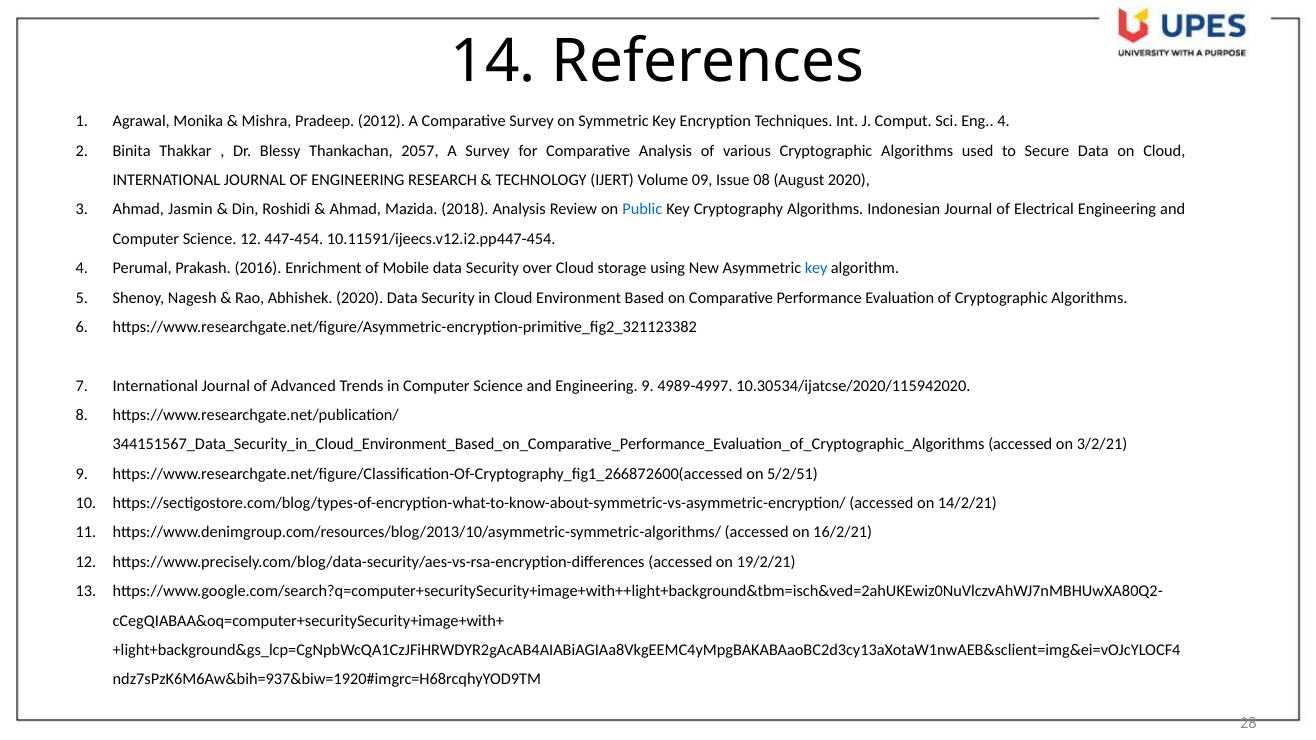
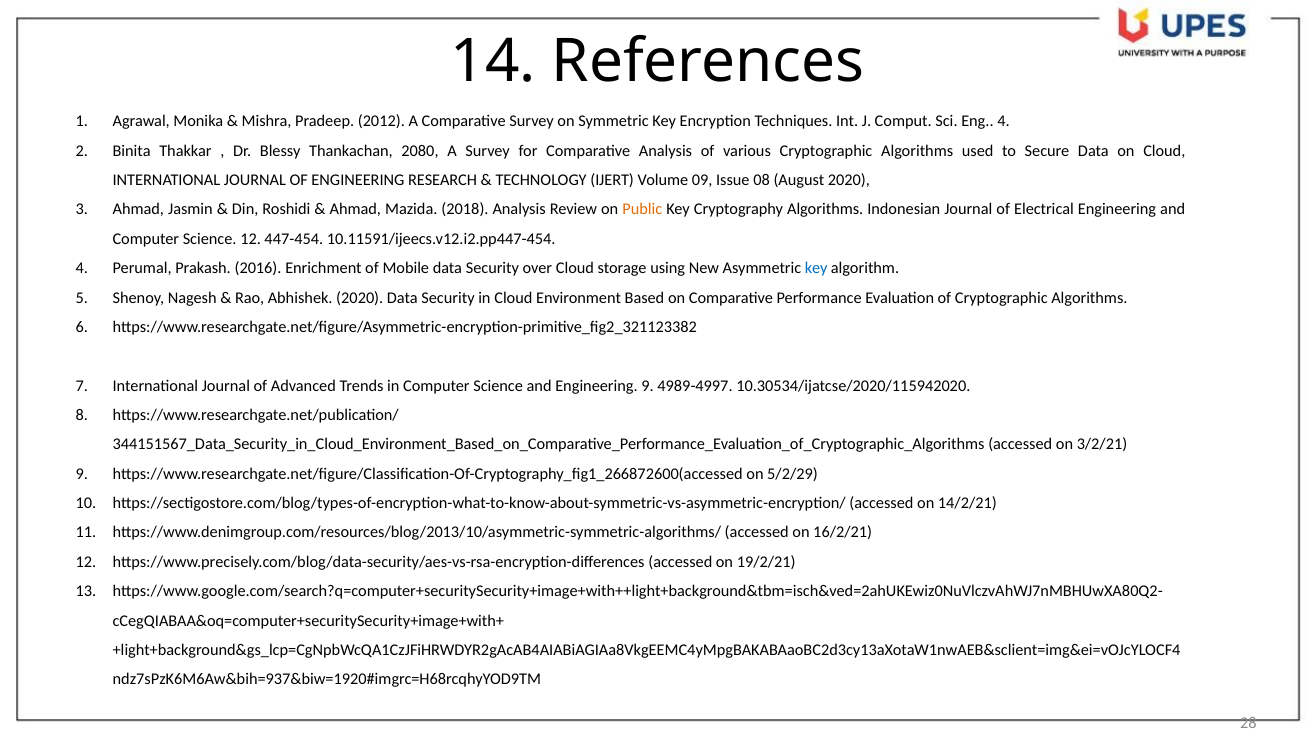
2057: 2057 -> 2080
Public colour: blue -> orange
5/2/51: 5/2/51 -> 5/2/29
